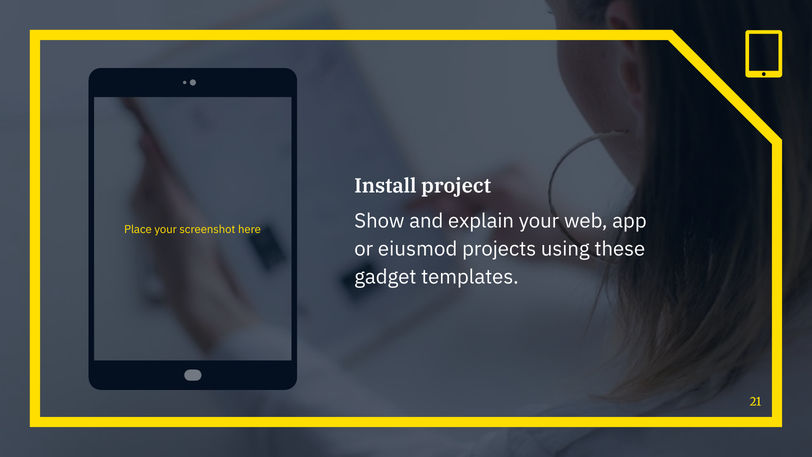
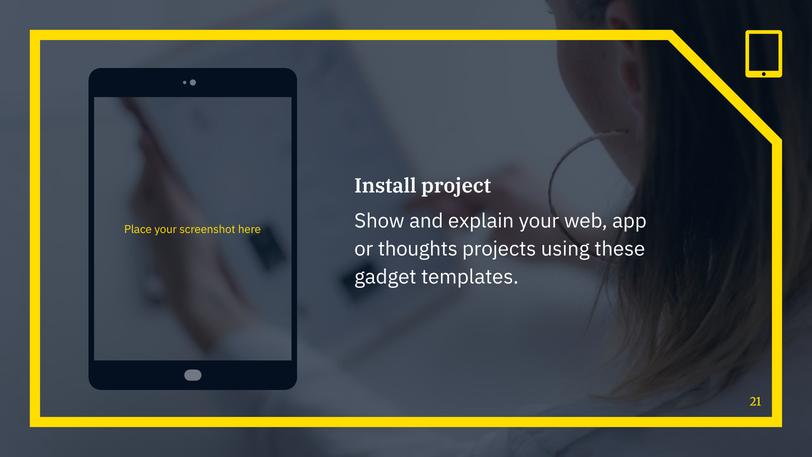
eiusmod: eiusmod -> thoughts
